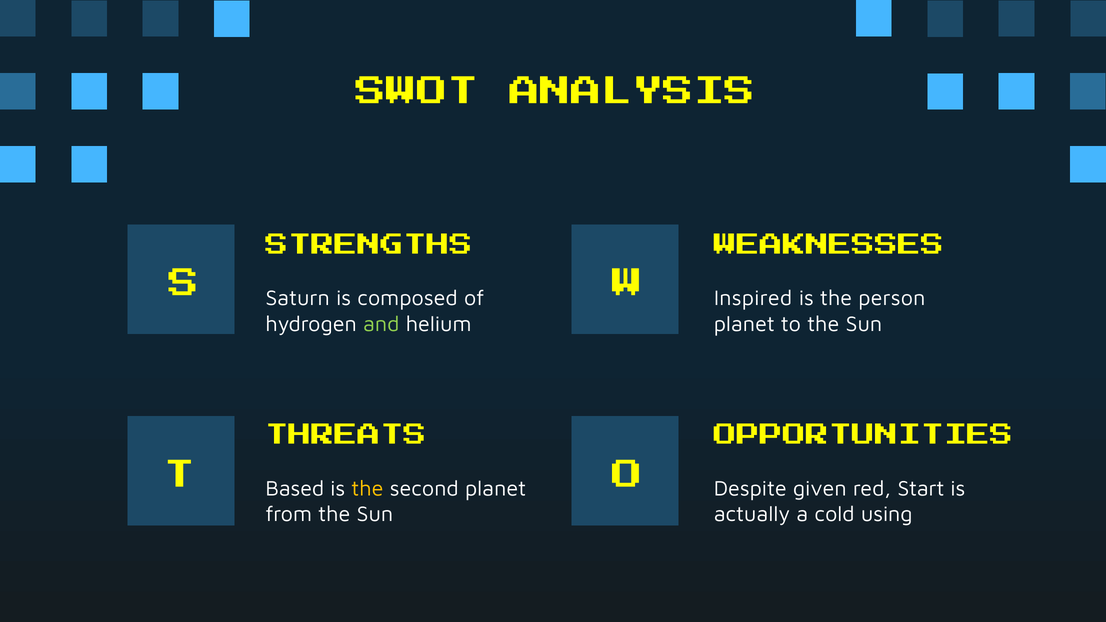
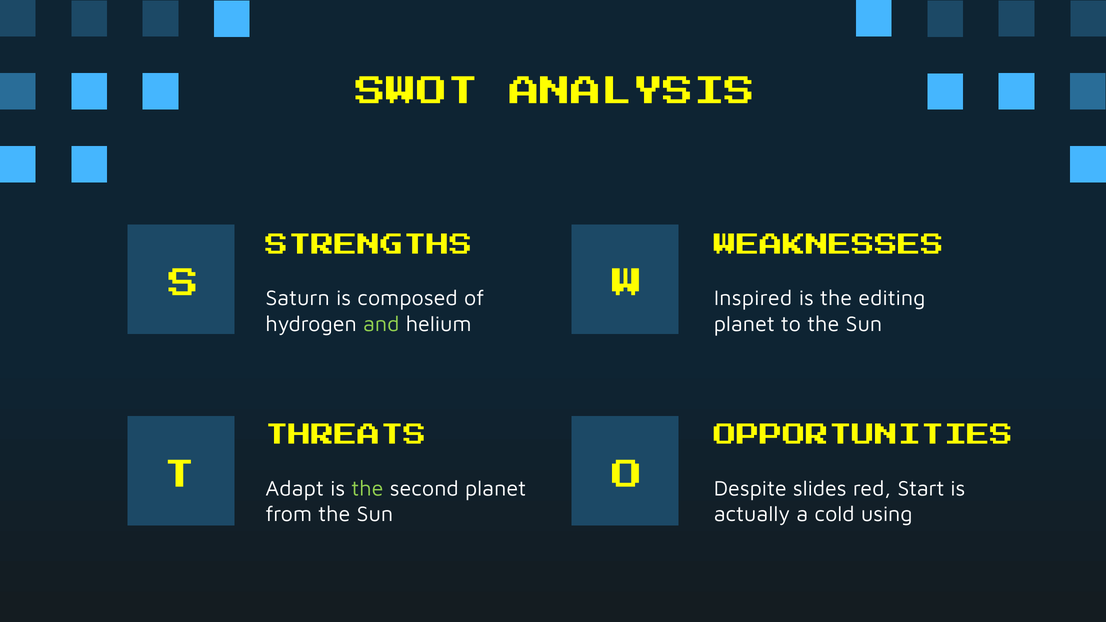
person: person -> editing
Based: Based -> Adapt
the at (367, 489) colour: yellow -> light green
given: given -> slides
